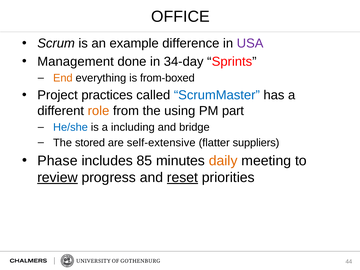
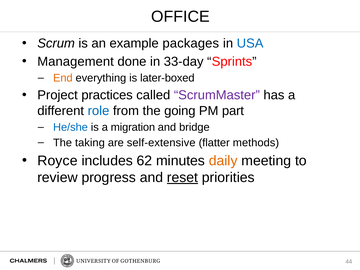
difference: difference -> packages
USA colour: purple -> blue
34-day: 34-day -> 33-day
from-boxed: from-boxed -> later-boxed
ScrumMaster colour: blue -> purple
role colour: orange -> blue
using: using -> going
including: including -> migration
stored: stored -> taking
suppliers: suppliers -> methods
Phase: Phase -> Royce
85: 85 -> 62
review underline: present -> none
